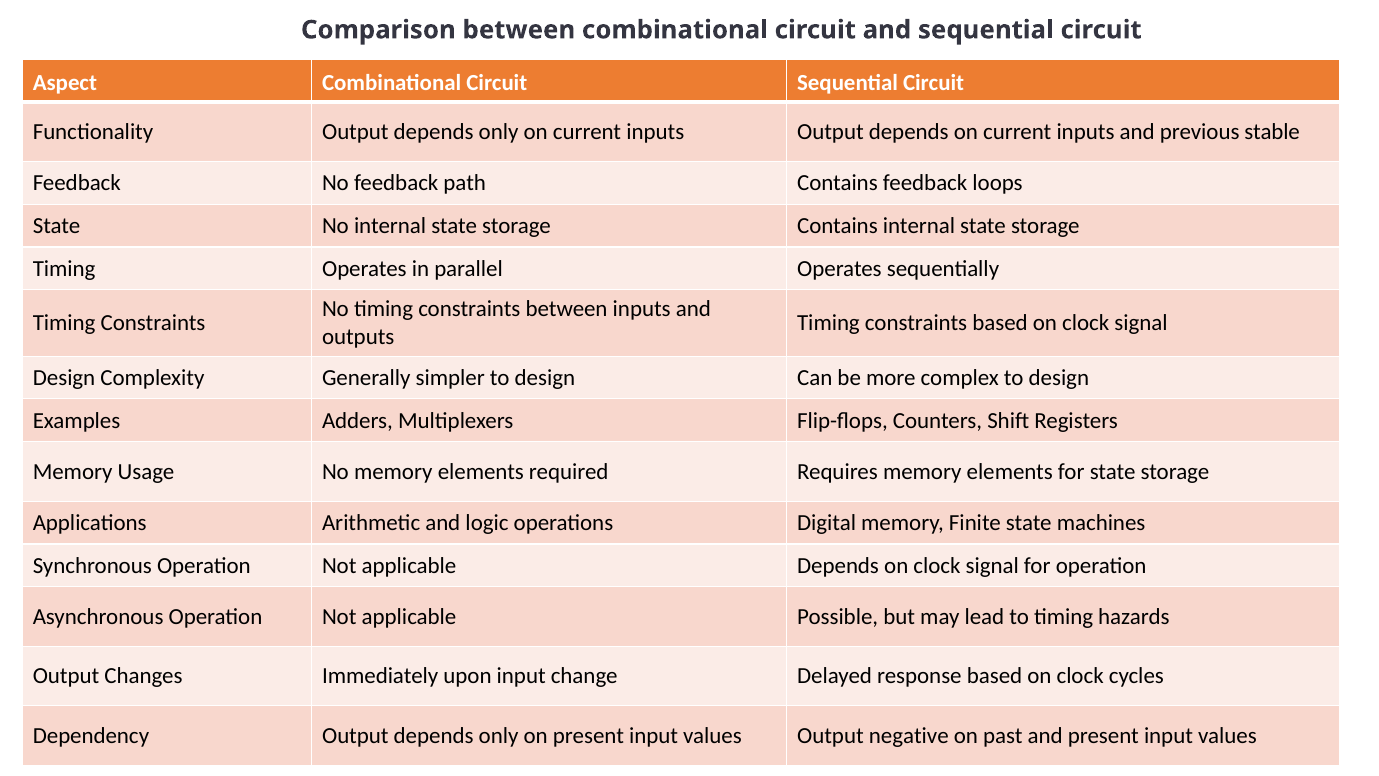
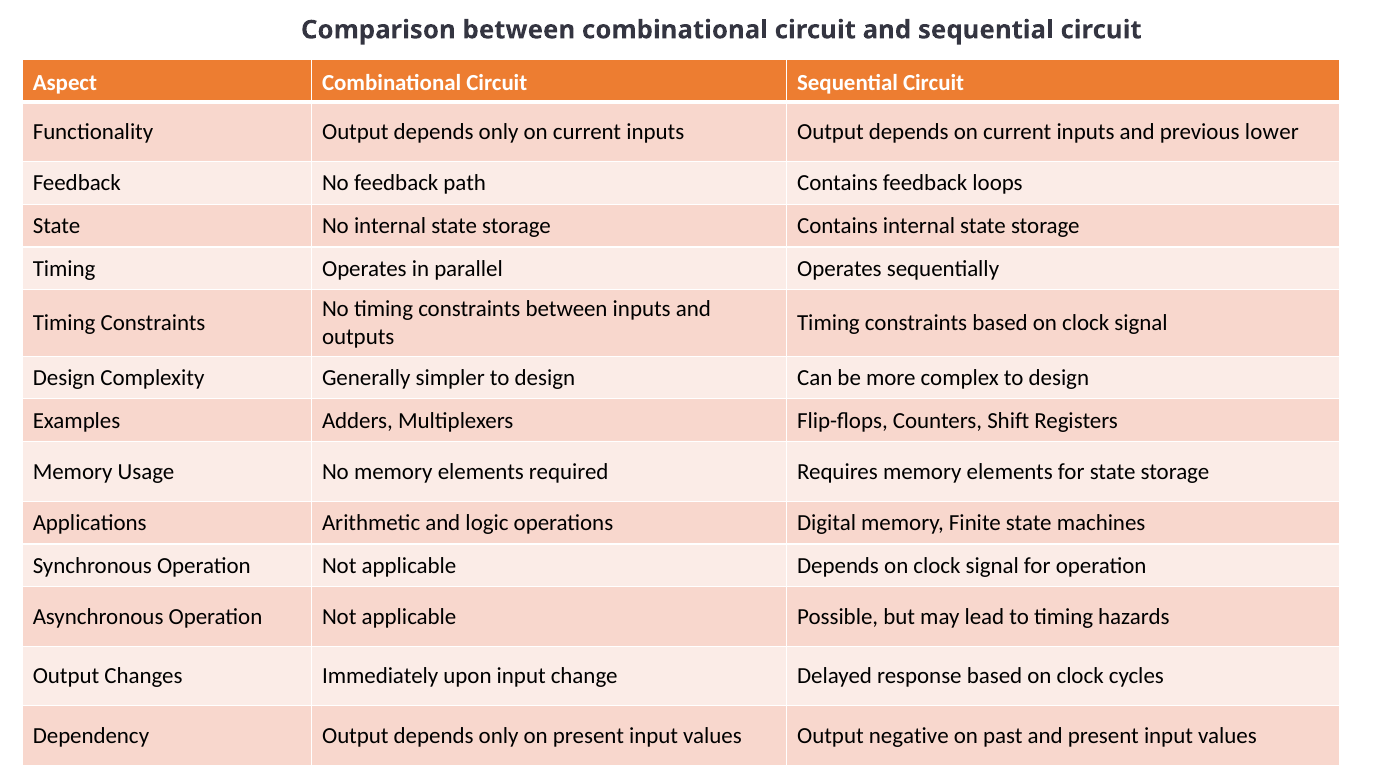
stable: stable -> lower
